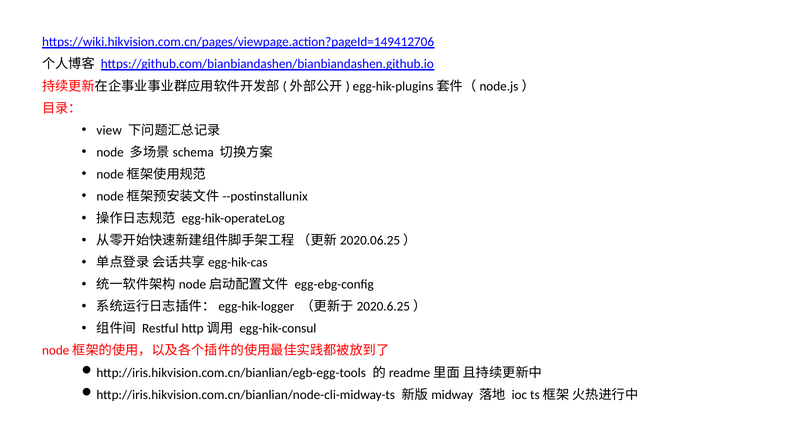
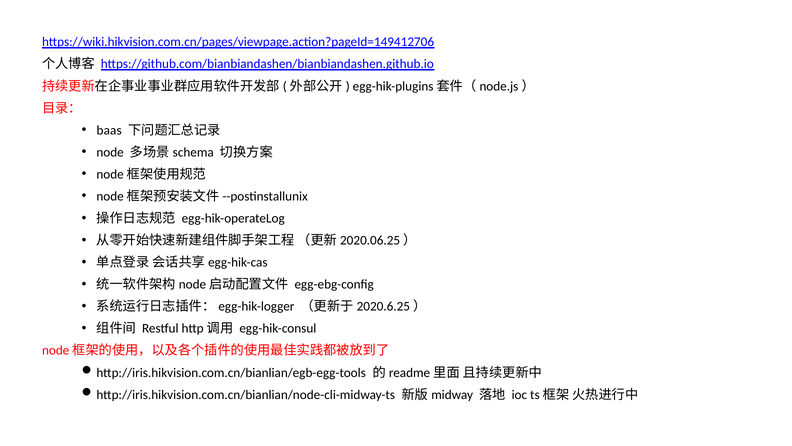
view: view -> baas
